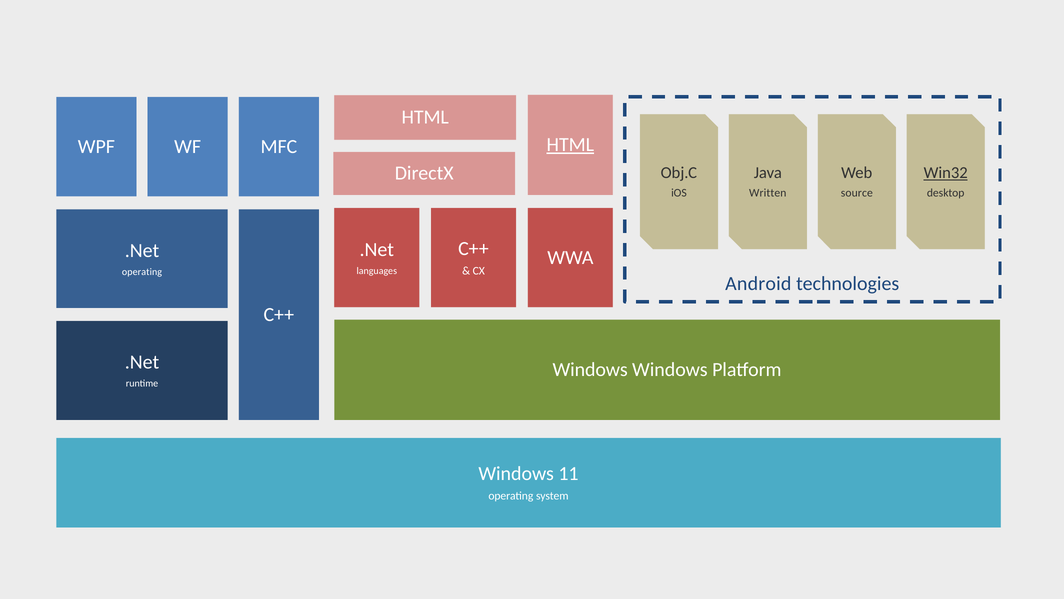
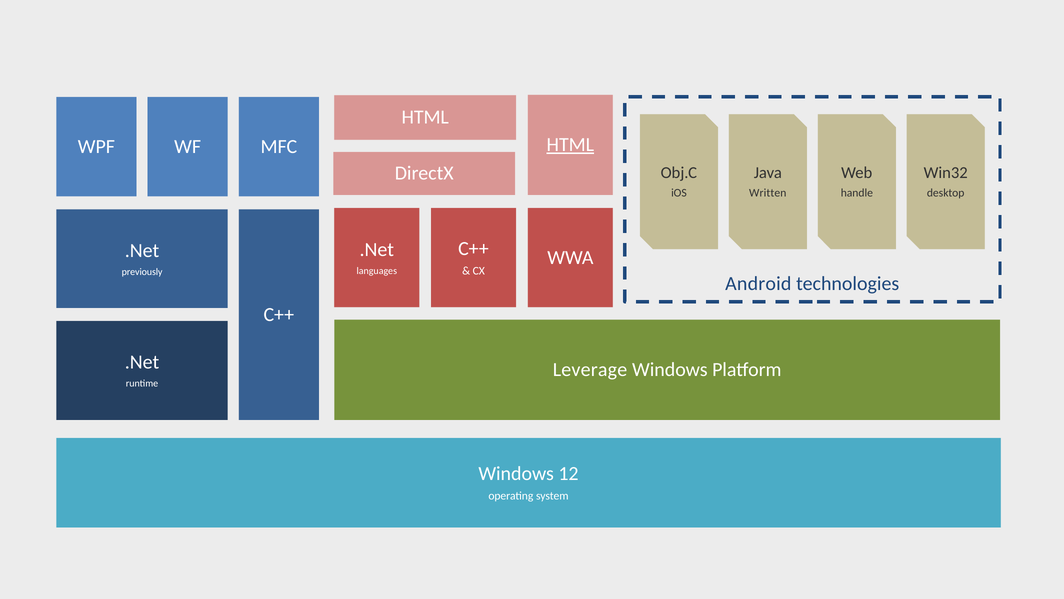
Win32 underline: present -> none
source: source -> handle
operating at (142, 272): operating -> previously
Windows at (590, 369): Windows -> Leverage
11: 11 -> 12
